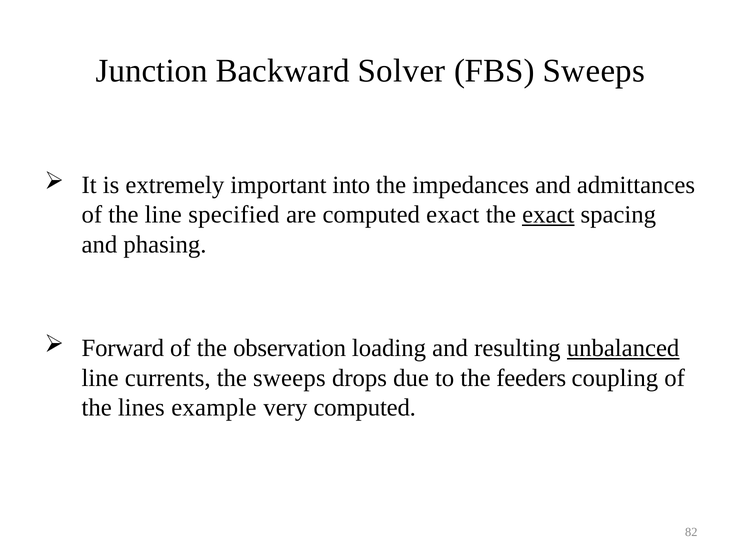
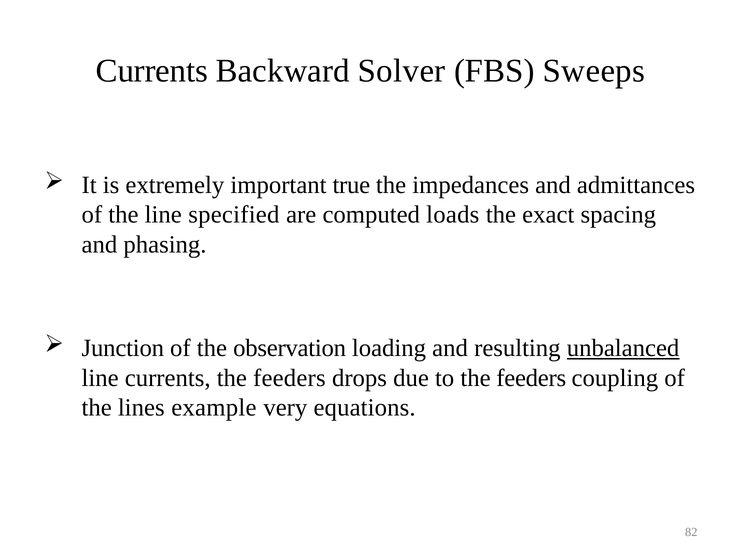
Junction at (152, 71): Junction -> Currents
into: into -> true
computed exact: exact -> loads
exact at (548, 214) underline: present -> none
Forward: Forward -> Junction
currents the sweeps: sweeps -> feeders
very computed: computed -> equations
